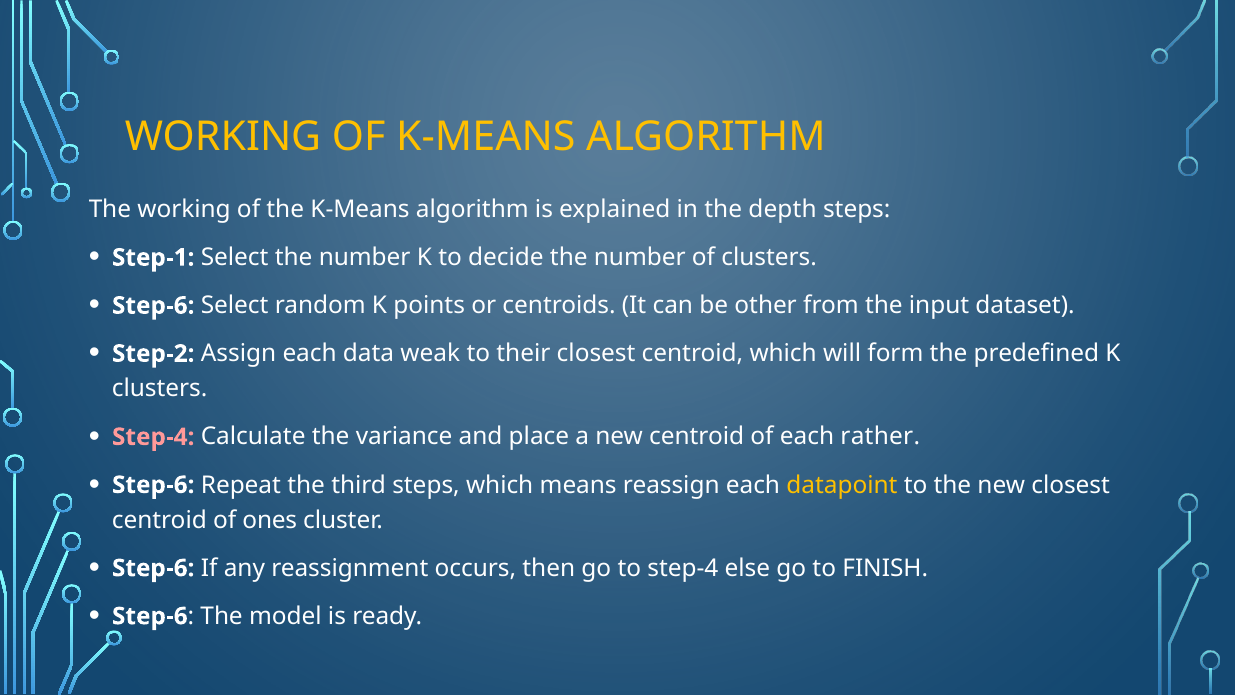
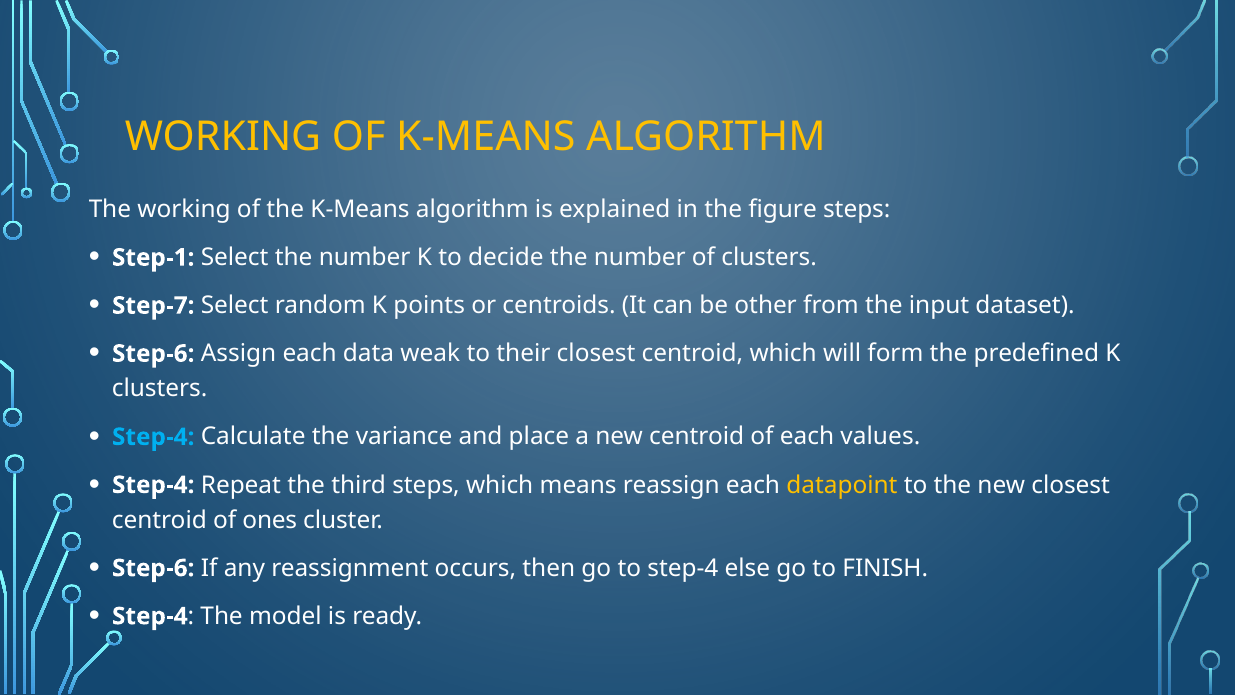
depth: depth -> figure
Step-6 at (153, 306): Step-6 -> Step-7
Step-2 at (153, 354): Step-2 -> Step-6
Step-4 at (153, 437) colour: pink -> light blue
rather: rather -> values
Step-6 at (153, 485): Step-6 -> Step-4
Step-6 at (150, 616): Step-6 -> Step-4
